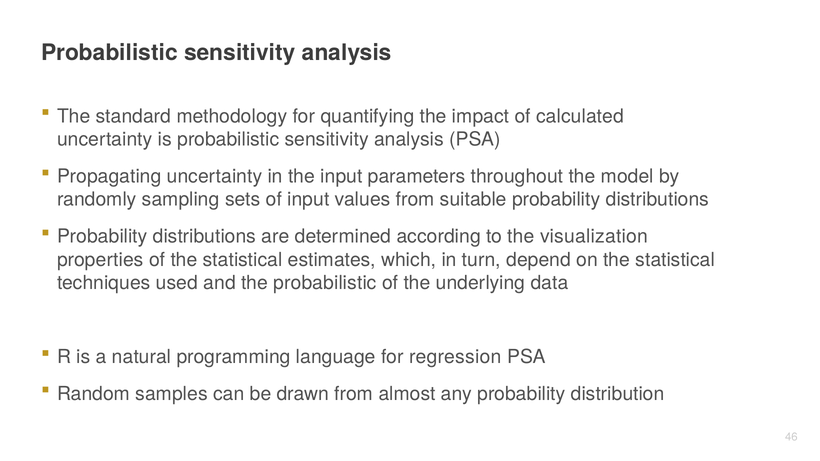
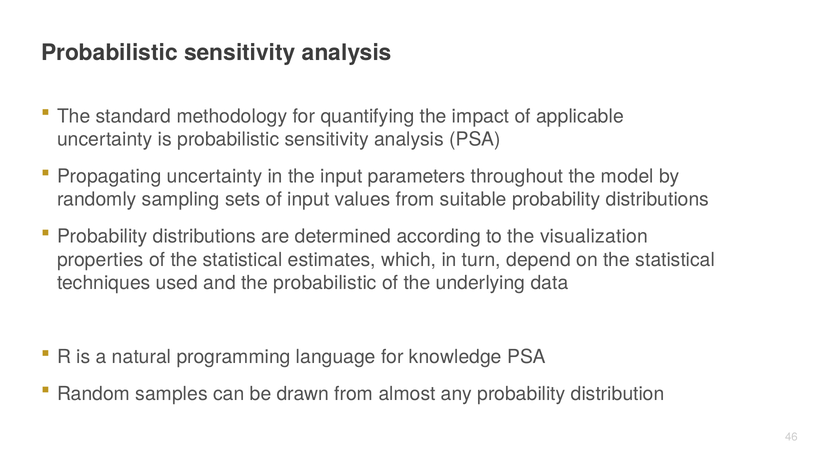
calculated: calculated -> applicable
regression: regression -> knowledge
